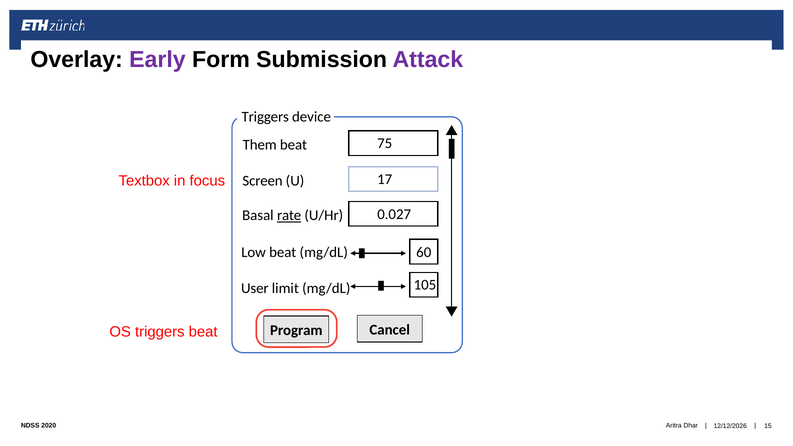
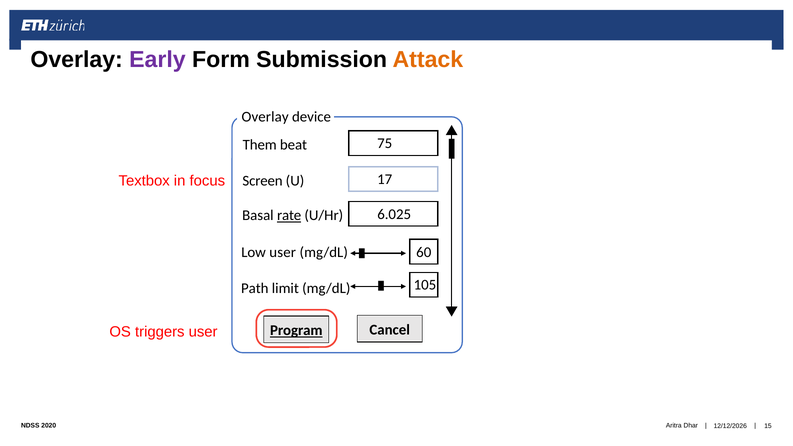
Attack colour: purple -> orange
Triggers at (265, 117): Triggers -> Overlay
0.027: 0.027 -> 6.025
Low beat: beat -> user
User: User -> Path
Program underline: none -> present
triggers beat: beat -> user
